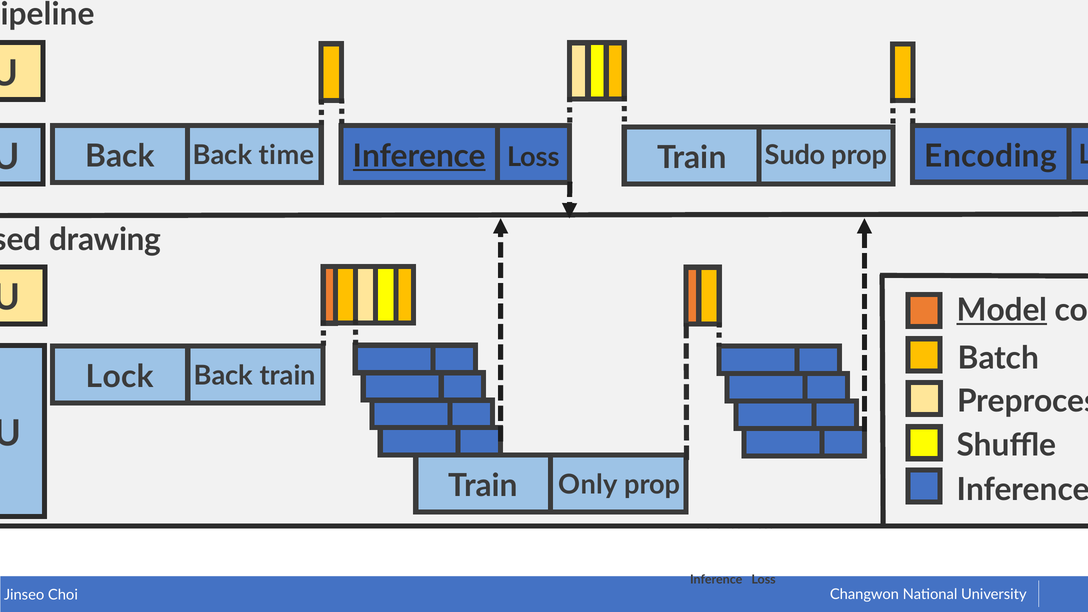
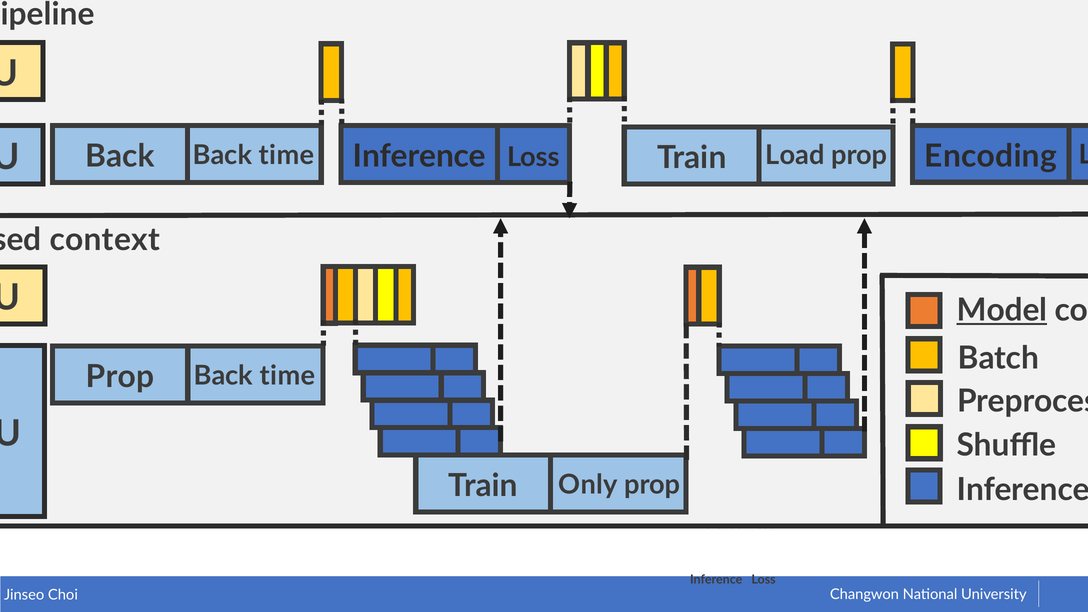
Inference at (419, 156) underline: present -> none
Sudo: Sudo -> Load
drawing: drawing -> context
Lock at (120, 377): Lock -> Prop
train at (288, 376): train -> time
